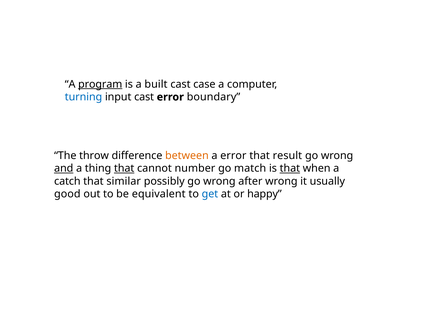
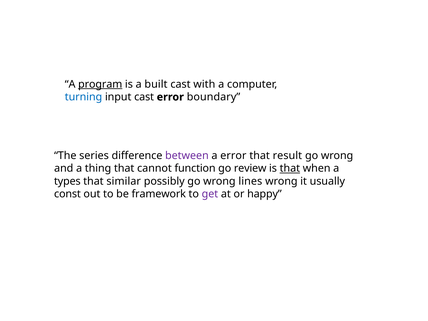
case: case -> with
throw: throw -> series
between colour: orange -> purple
and underline: present -> none
that at (124, 168) underline: present -> none
number: number -> function
match: match -> review
catch: catch -> types
after: after -> lines
good: good -> const
equivalent: equivalent -> framework
get colour: blue -> purple
